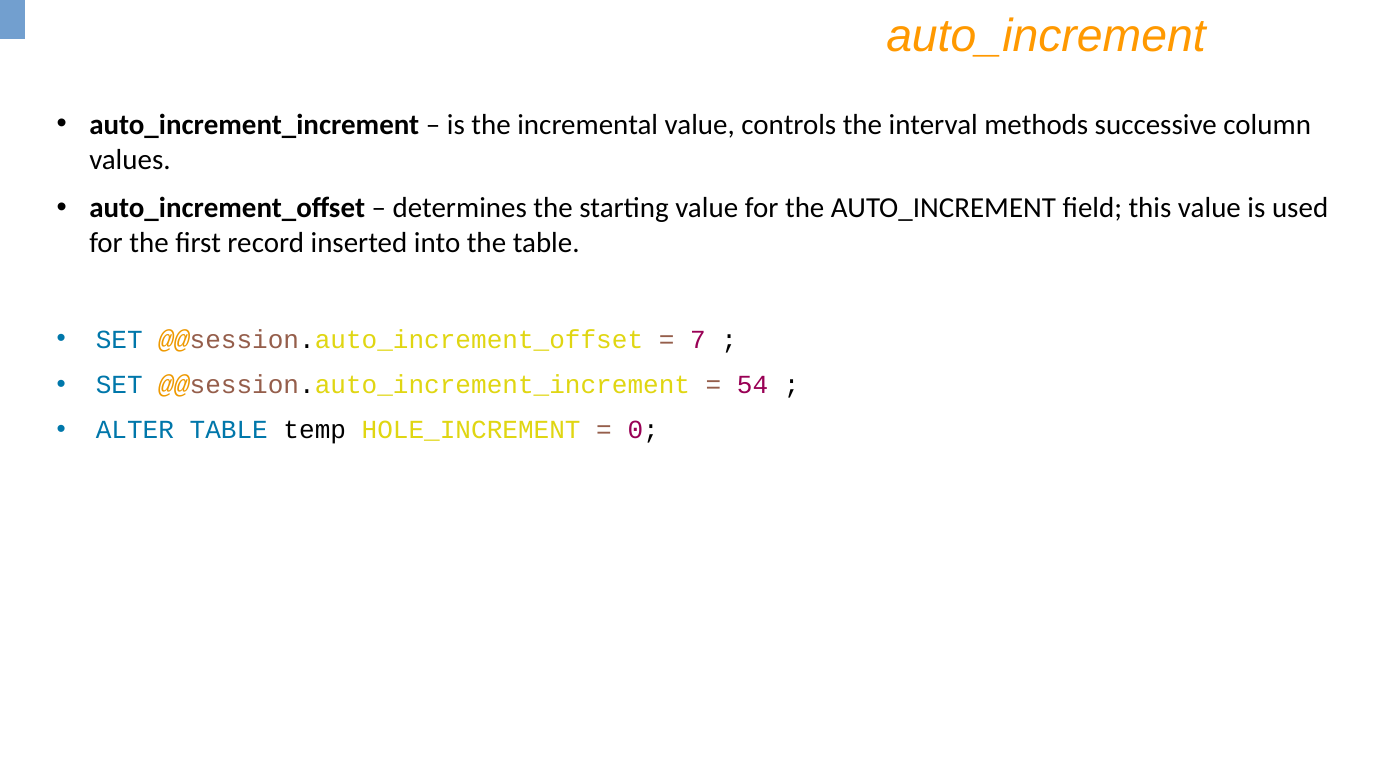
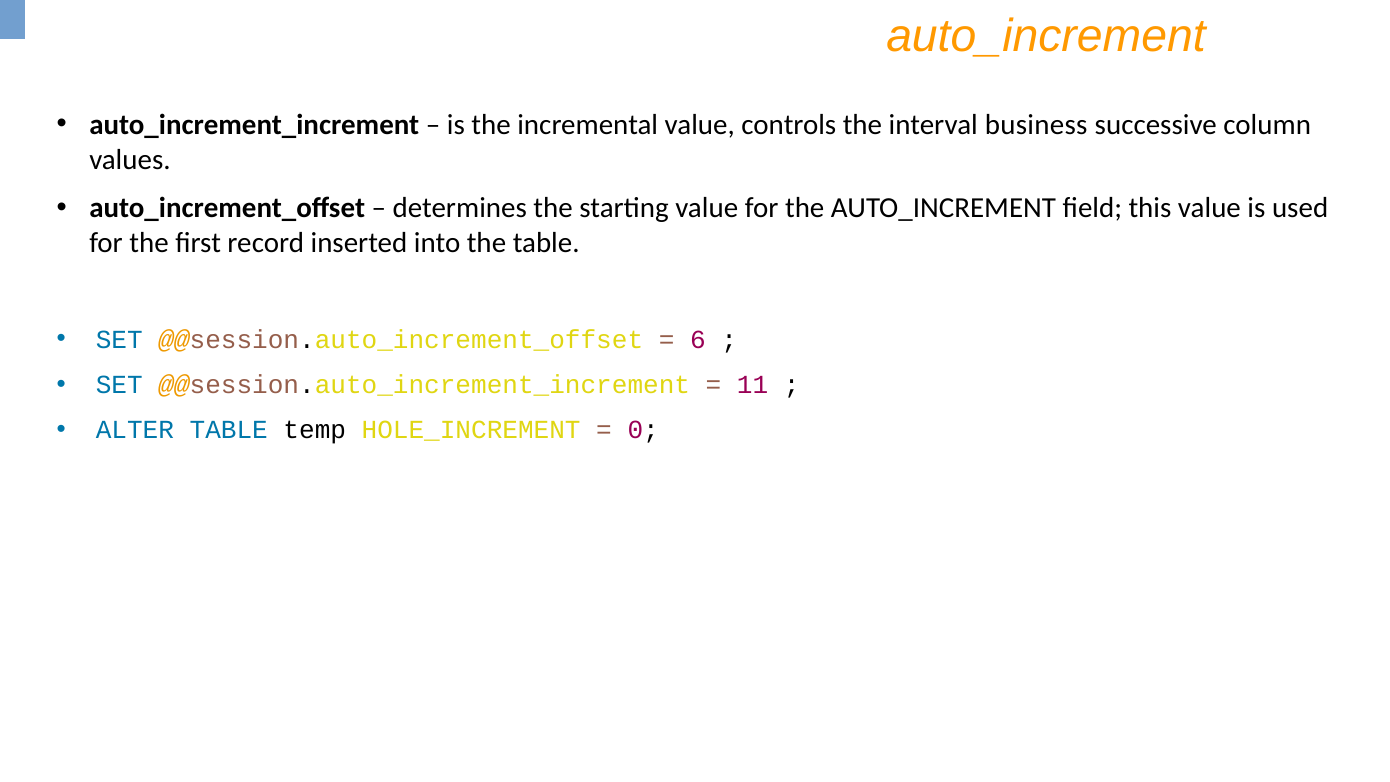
methods: methods -> business
7: 7 -> 6
54: 54 -> 11
